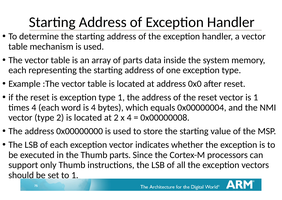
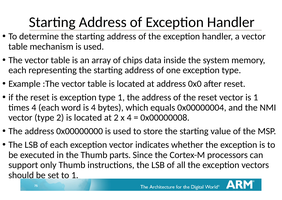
of parts: parts -> chips
